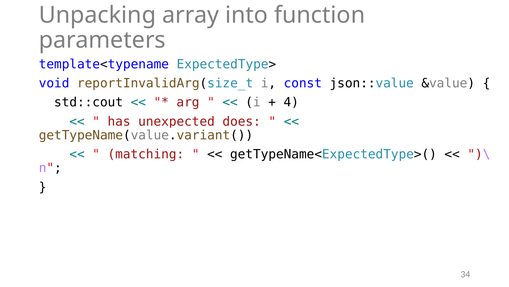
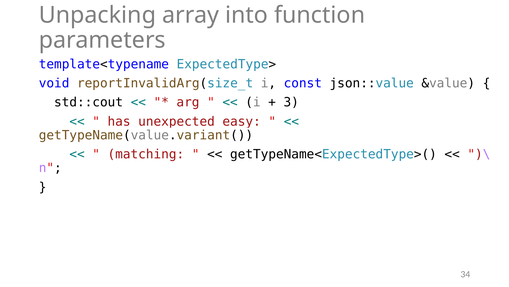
4: 4 -> 3
does: does -> easy
